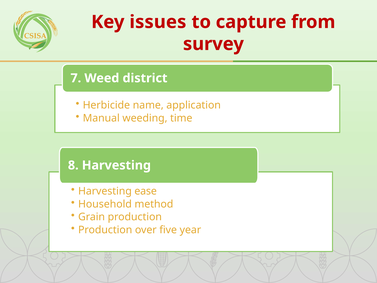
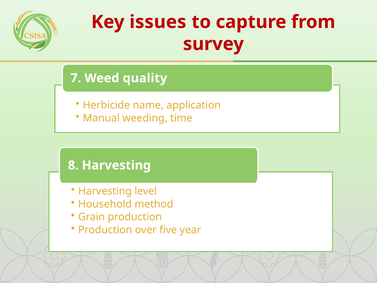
district: district -> quality
ease: ease -> level
